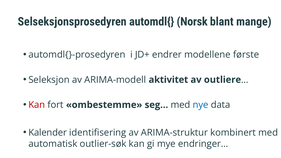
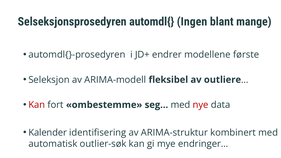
Norsk: Norsk -> Ingen
aktivitet: aktivitet -> fleksibel
nye colour: blue -> red
